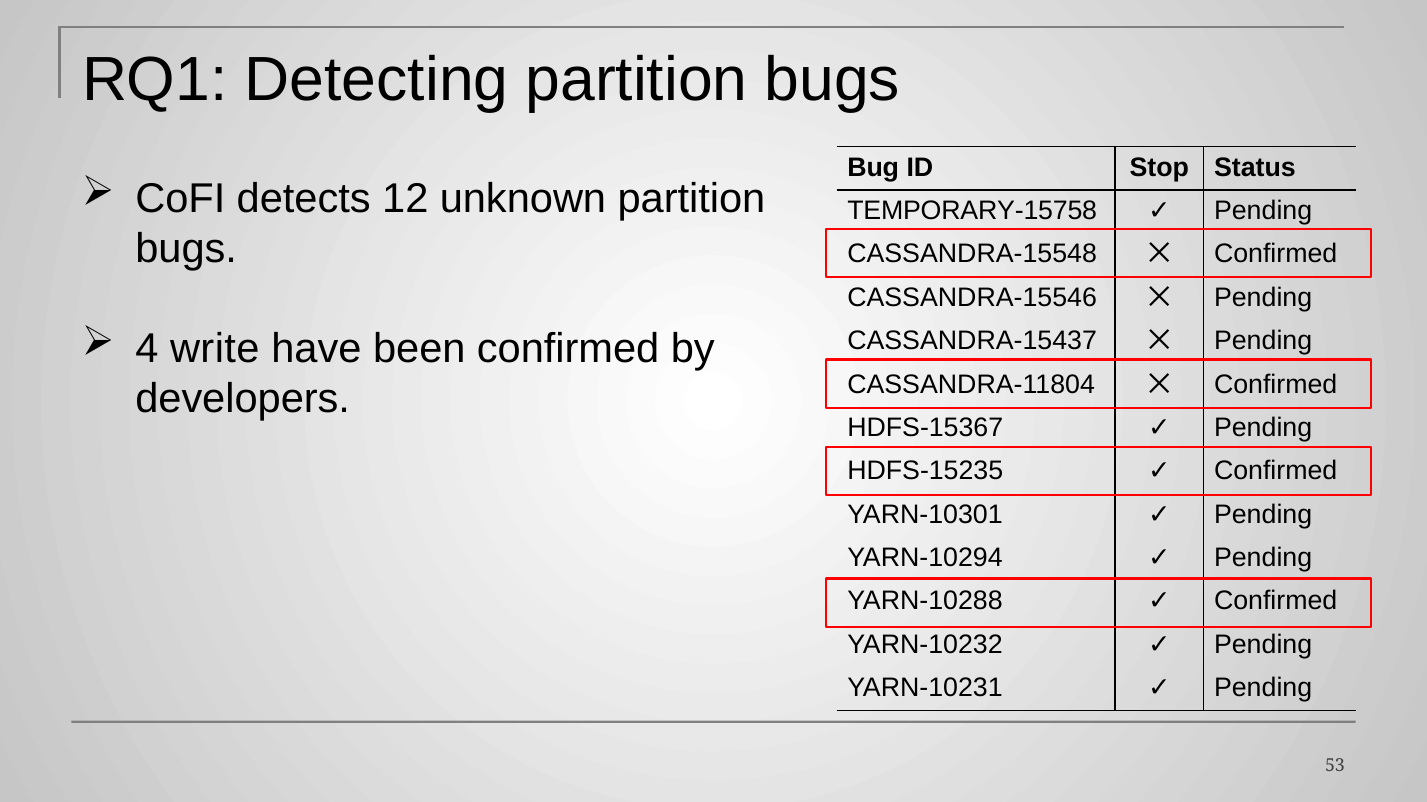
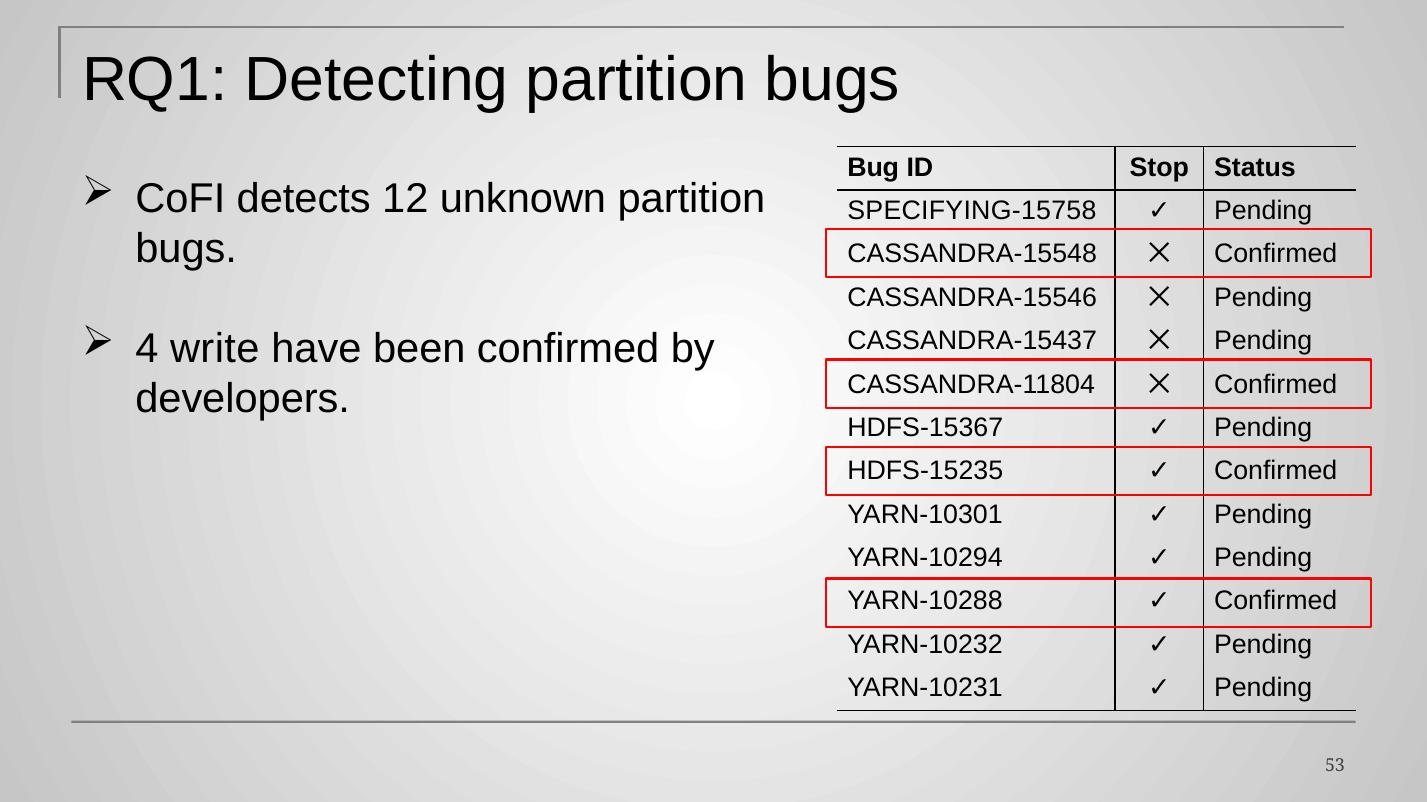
TEMPORARY-15758: TEMPORARY-15758 -> SPECIFYING-15758
